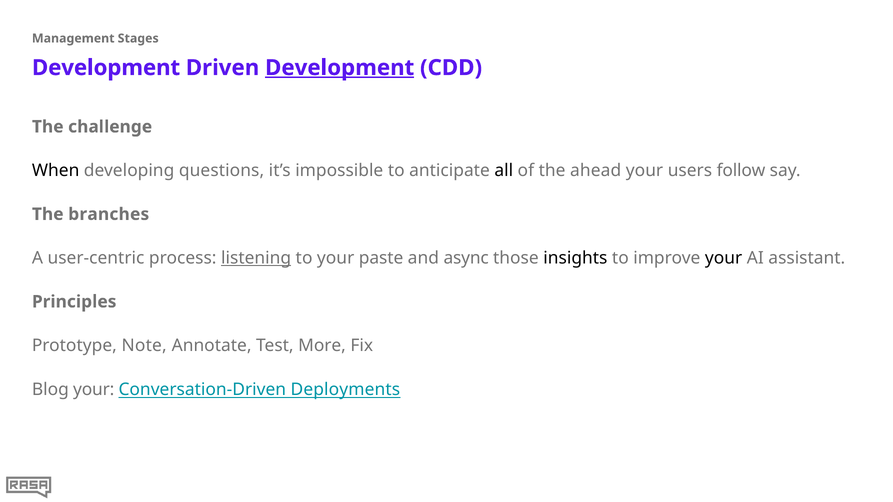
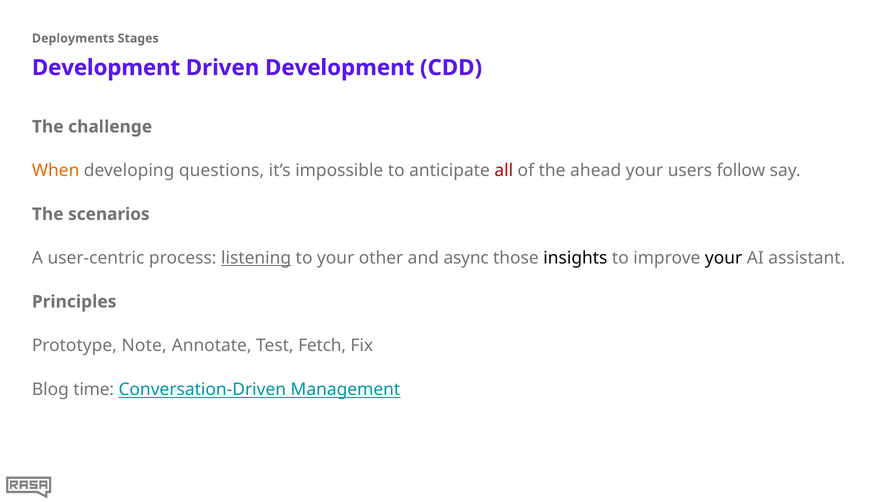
Management: Management -> Deployments
Development at (340, 68) underline: present -> none
When colour: black -> orange
all colour: black -> red
branches: branches -> scenarios
paste: paste -> other
More: More -> Fetch
Blog your: your -> time
Deployments: Deployments -> Management
